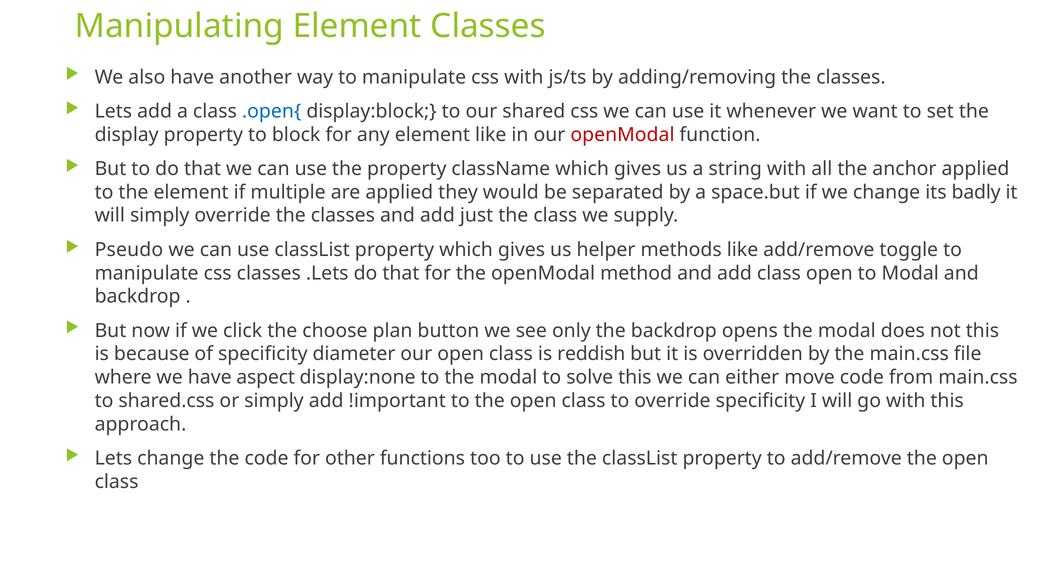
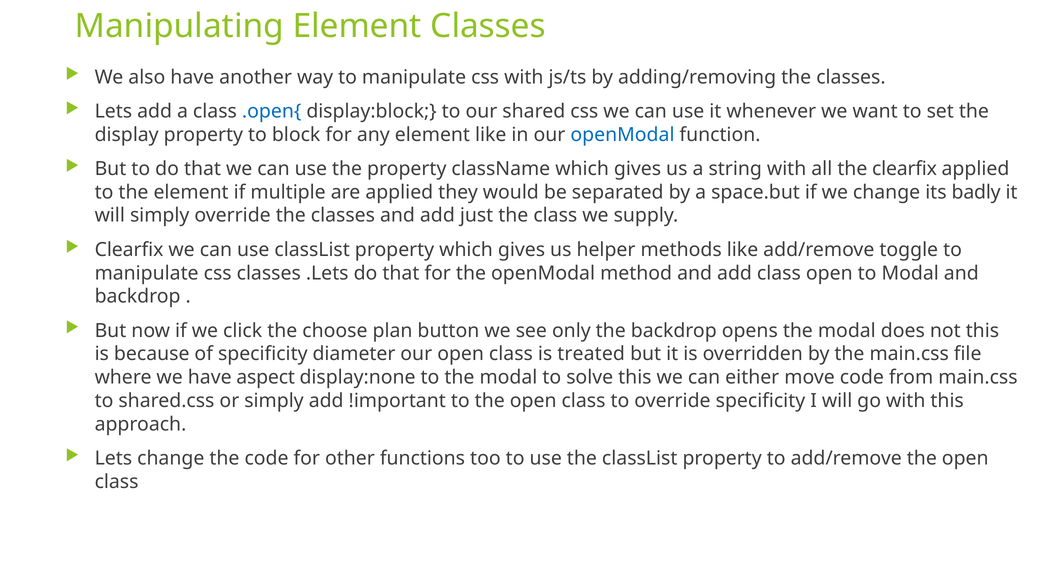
openModal at (622, 135) colour: red -> blue
the anchor: anchor -> clearfix
Pseudo at (129, 250): Pseudo -> Clearfix
reddish: reddish -> treated
